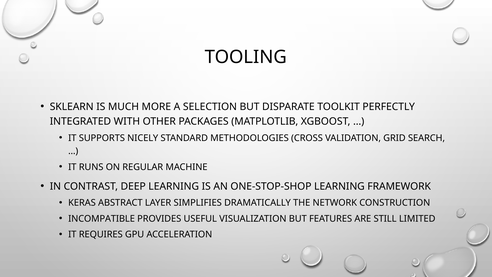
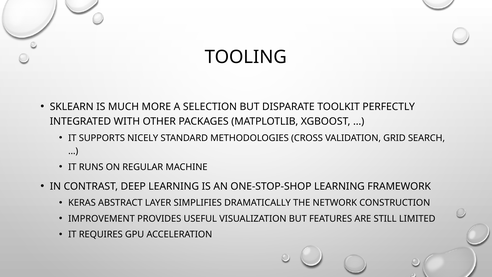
INCOMPATIBLE: INCOMPATIBLE -> IMPROVEMENT
